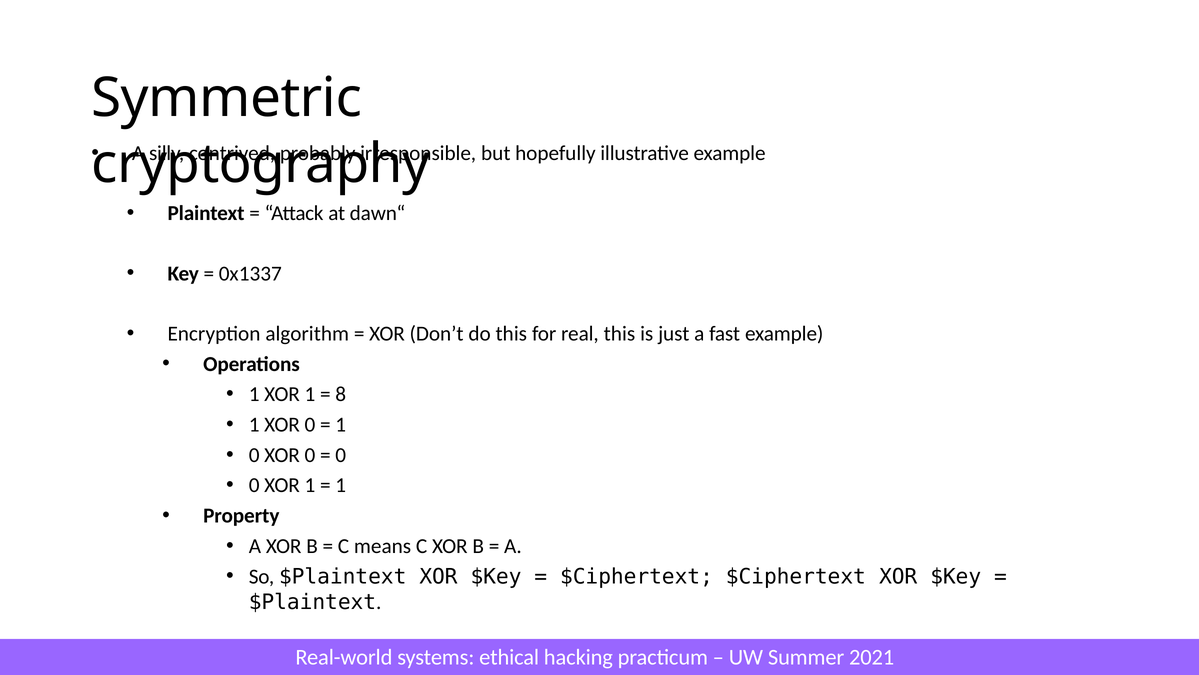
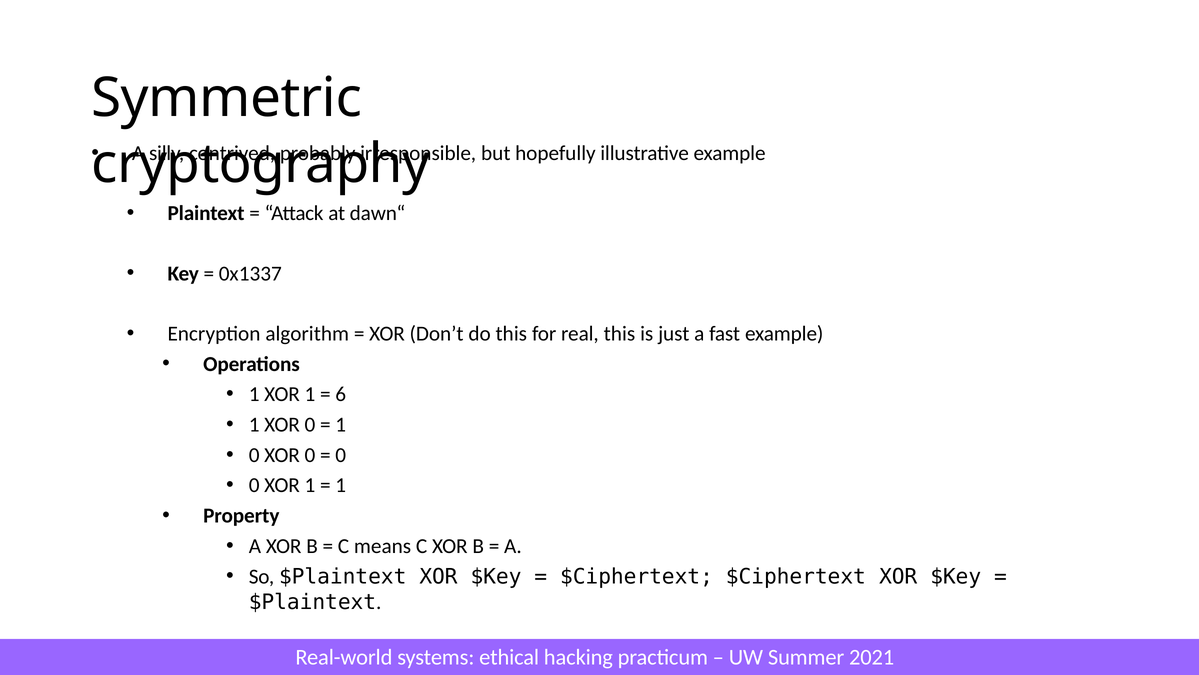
8: 8 -> 6
